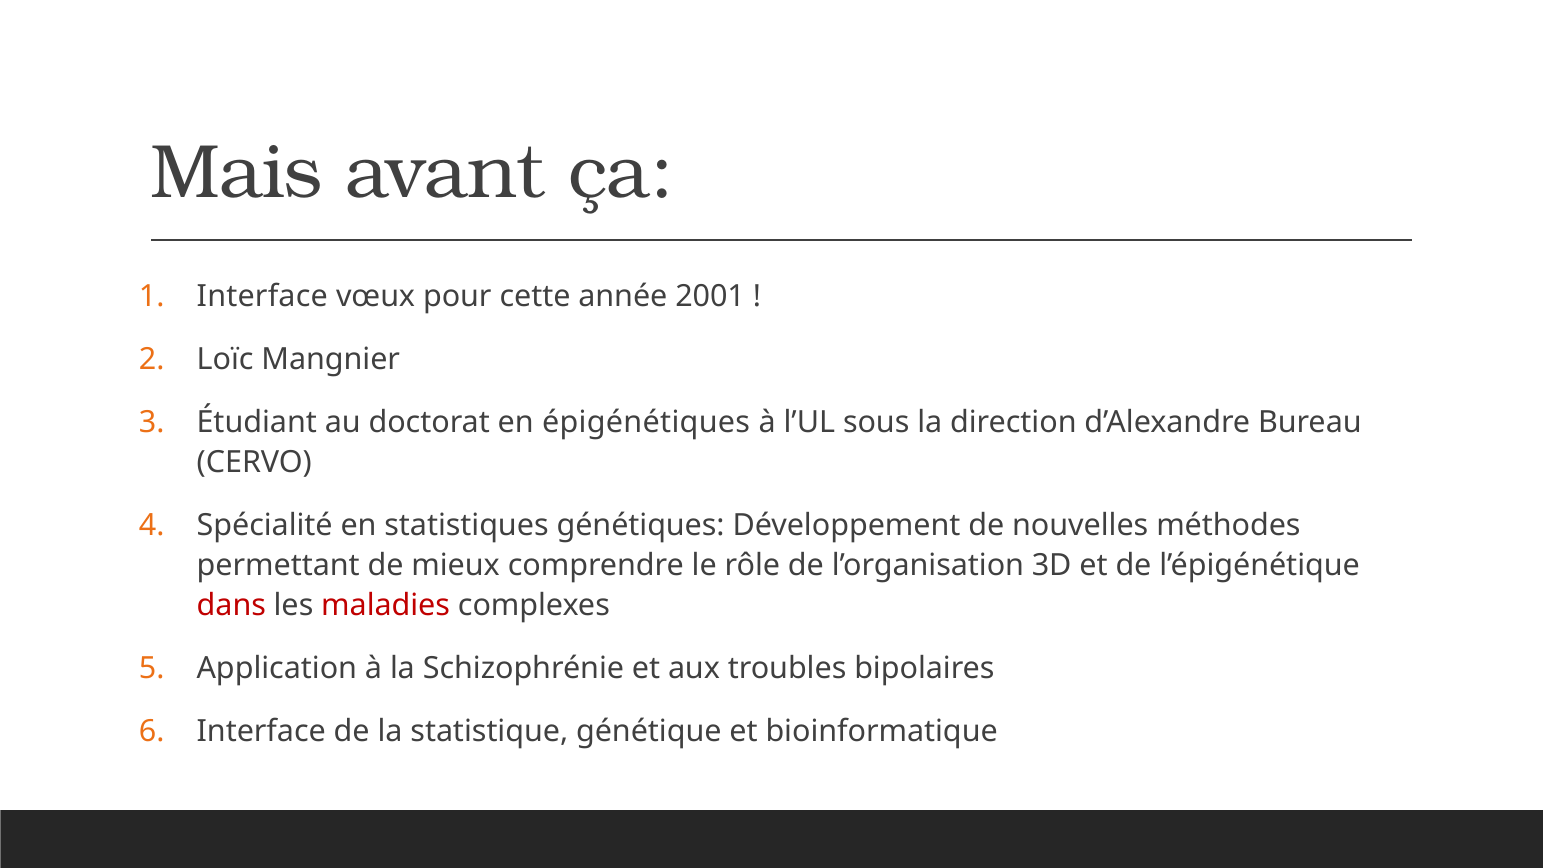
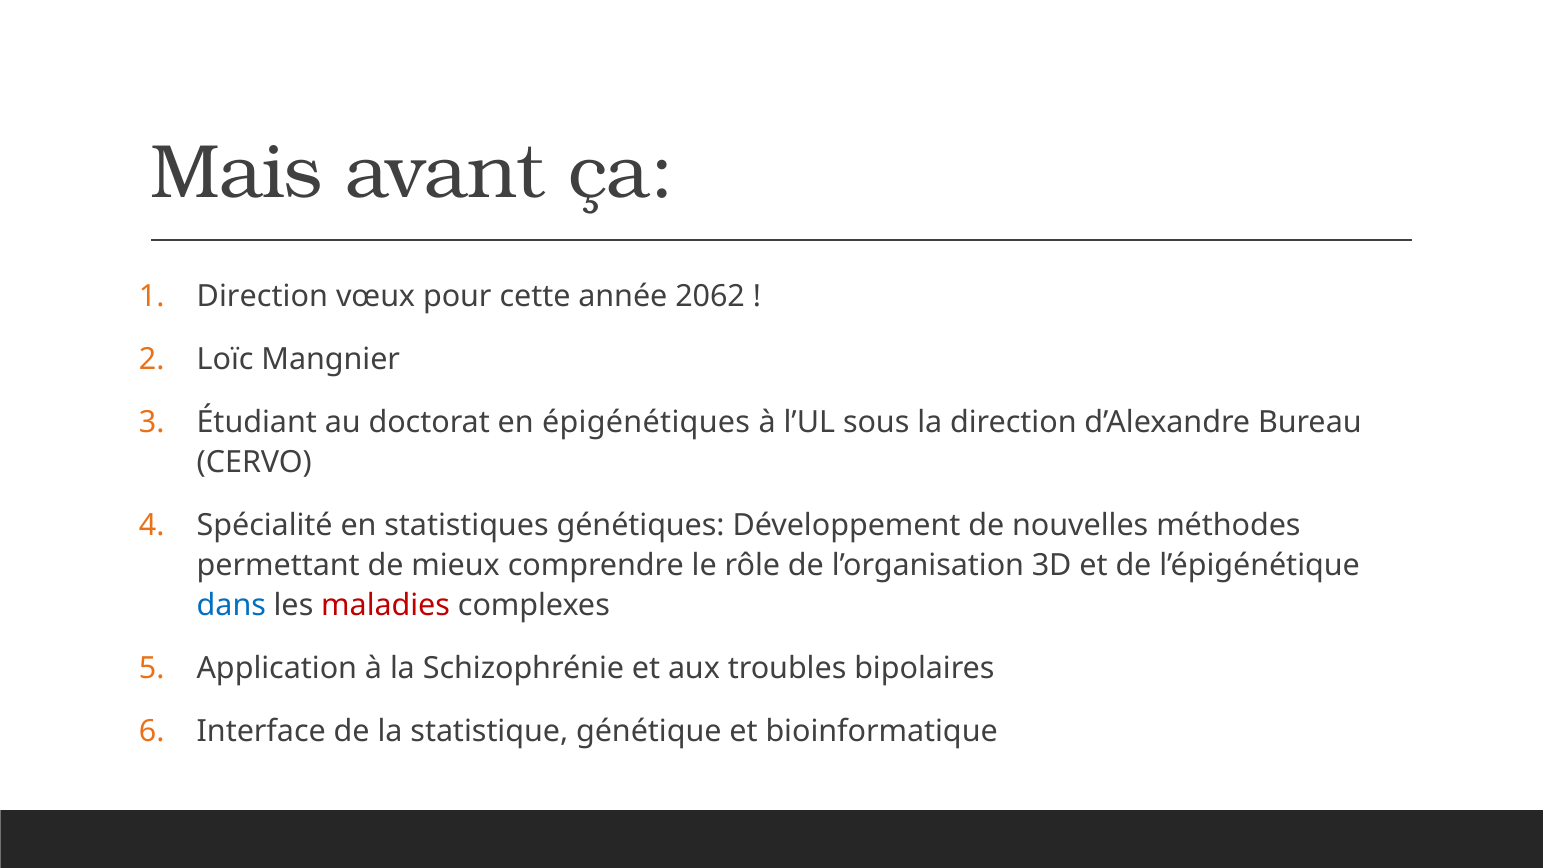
Interface at (262, 297): Interface -> Direction
2001: 2001 -> 2062
dans colour: red -> blue
